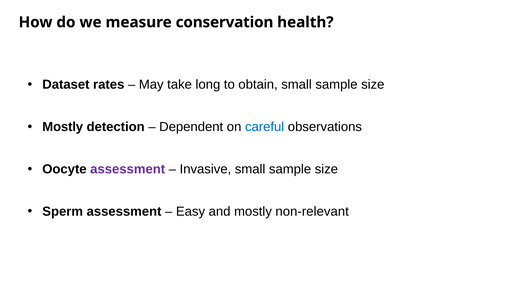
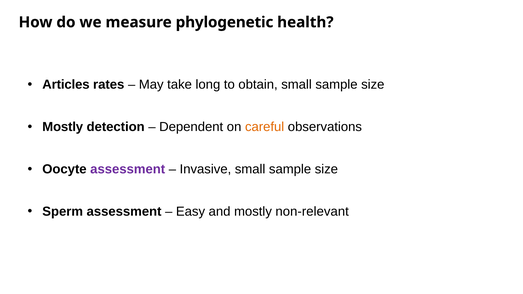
conservation: conservation -> phylogenetic
Dataset: Dataset -> Articles
careful colour: blue -> orange
